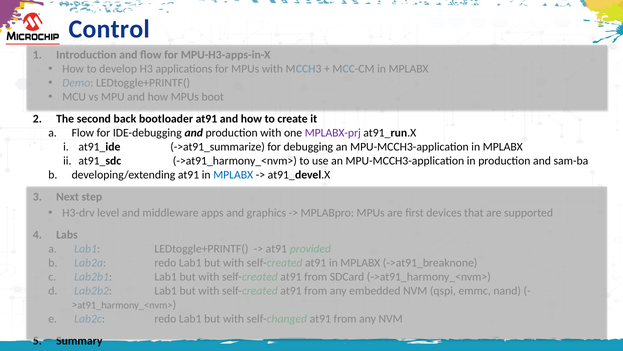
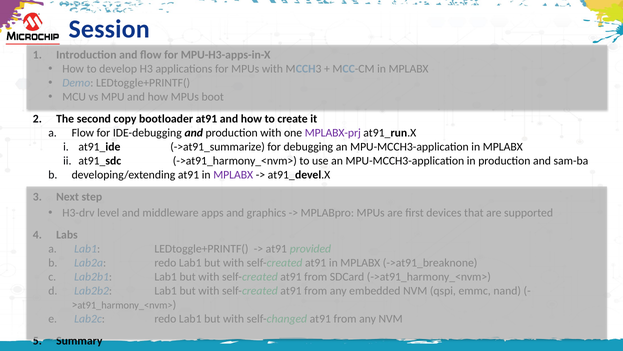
Control: Control -> Session
back: back -> copy
MPLABX at (233, 175) colour: blue -> purple
